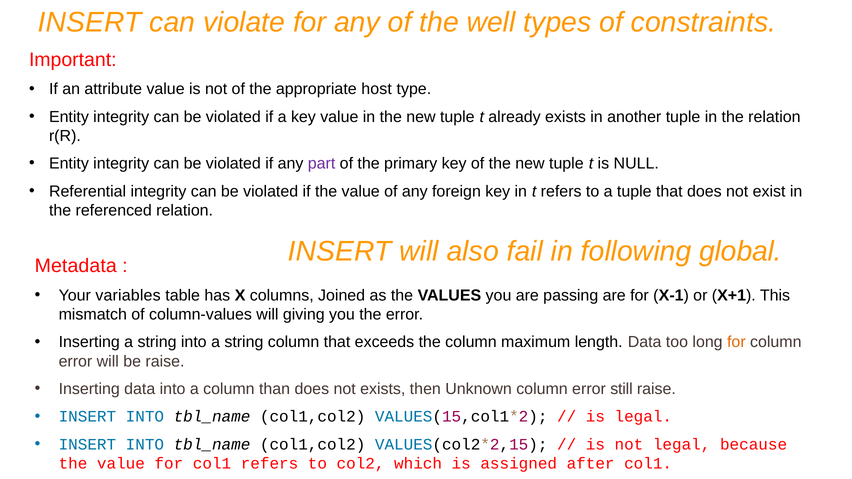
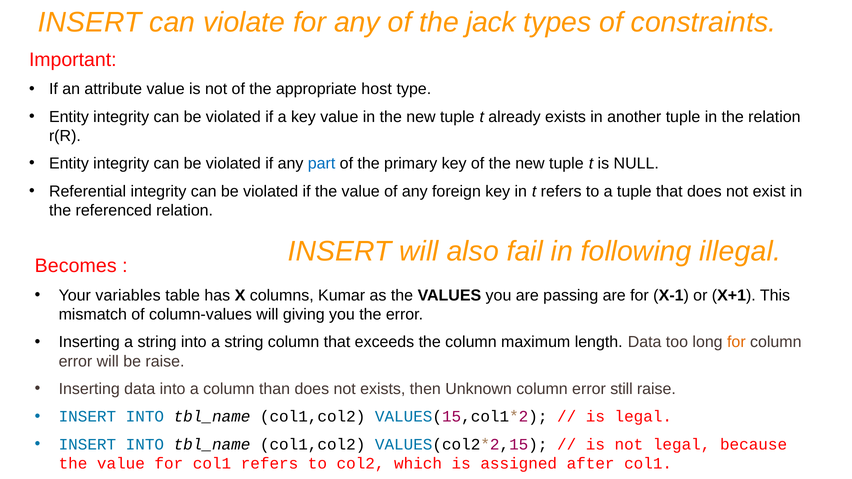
well: well -> jack
part colour: purple -> blue
global: global -> illegal
Metadata: Metadata -> Becomes
Joined: Joined -> Kumar
